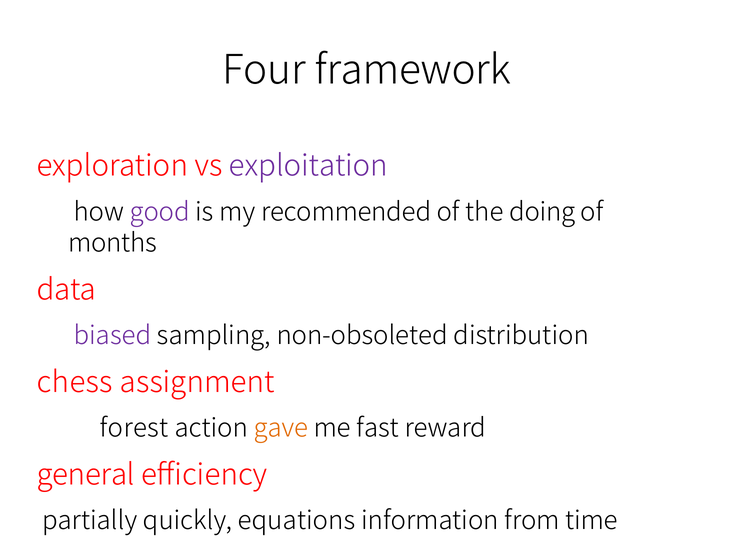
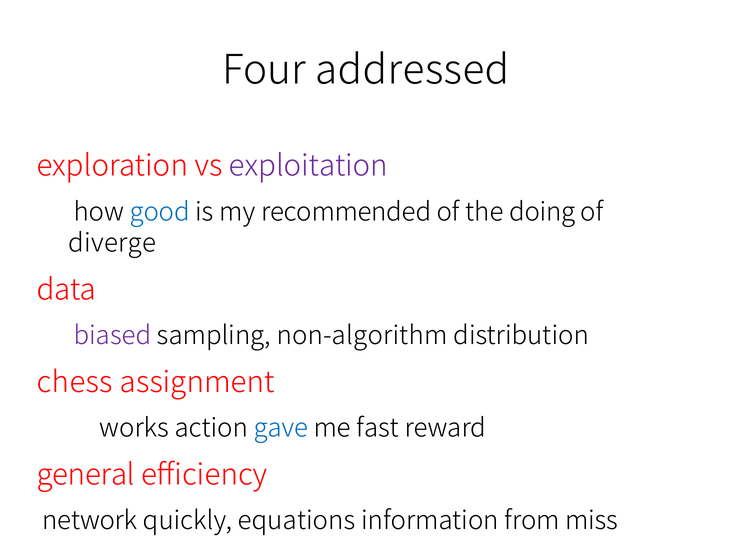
framework: framework -> addressed
good colour: purple -> blue
months: months -> diverge
non-obsoleted: non-obsoleted -> non-algorithm
forest: forest -> works
gave colour: orange -> blue
partially: partially -> network
time: time -> miss
